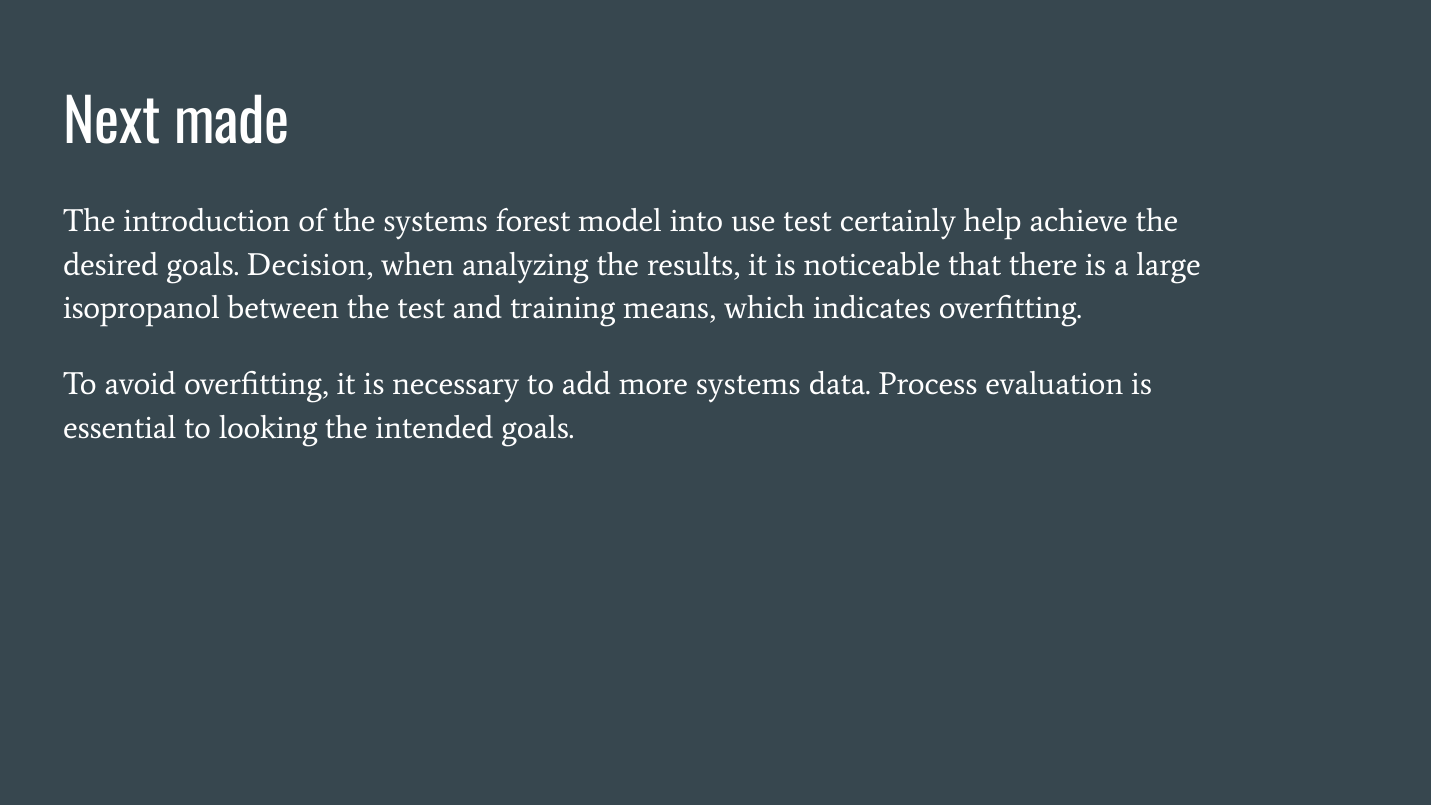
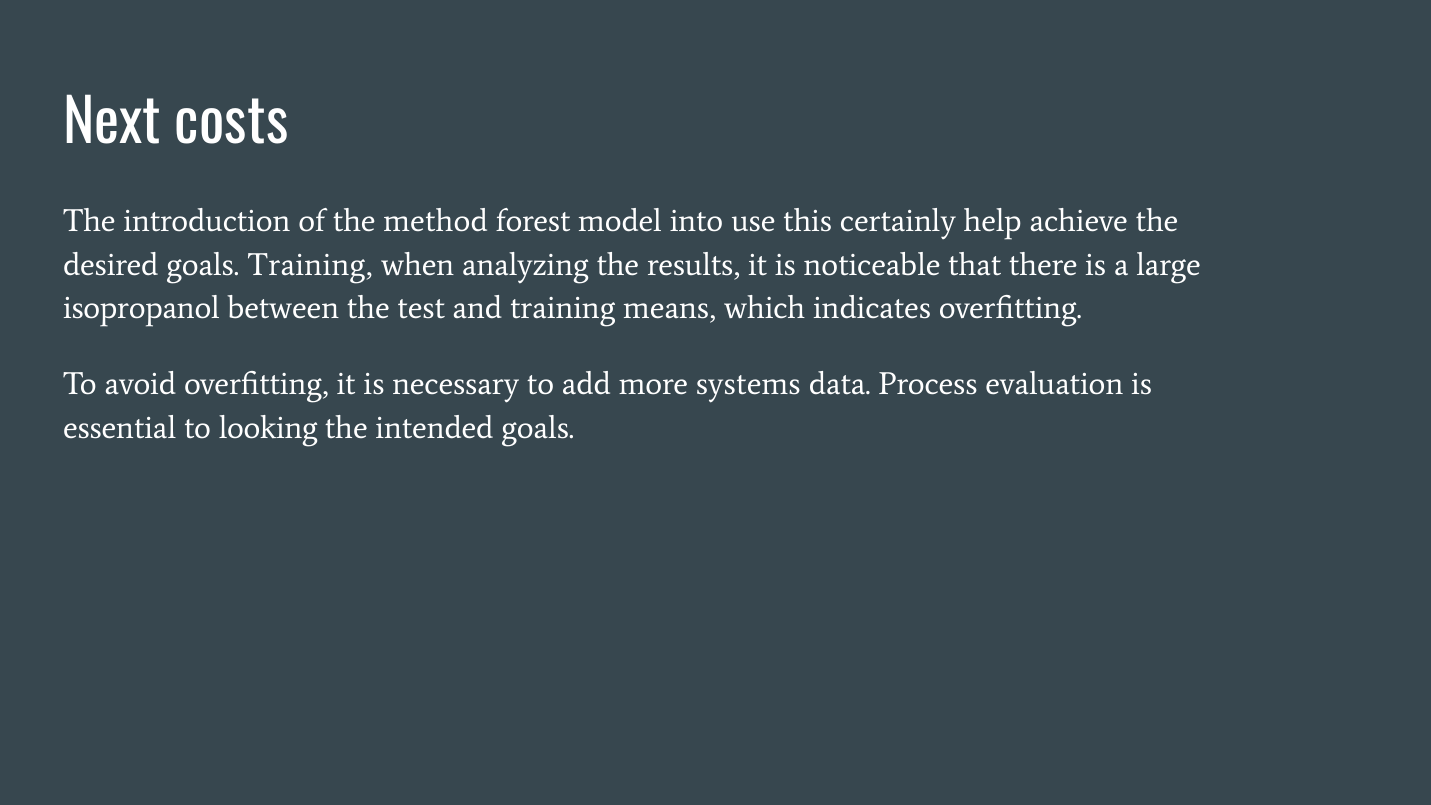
made: made -> costs
the systems: systems -> method
use test: test -> this
goals Decision: Decision -> Training
